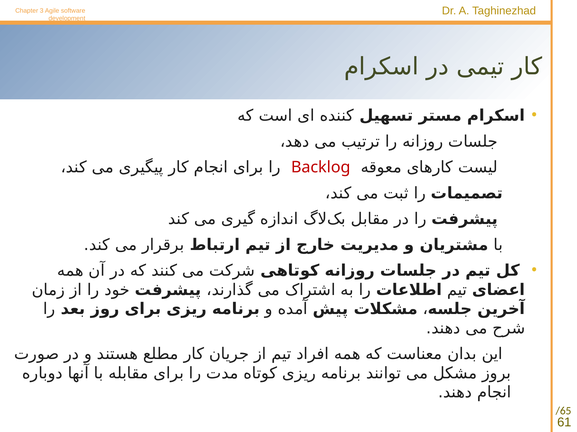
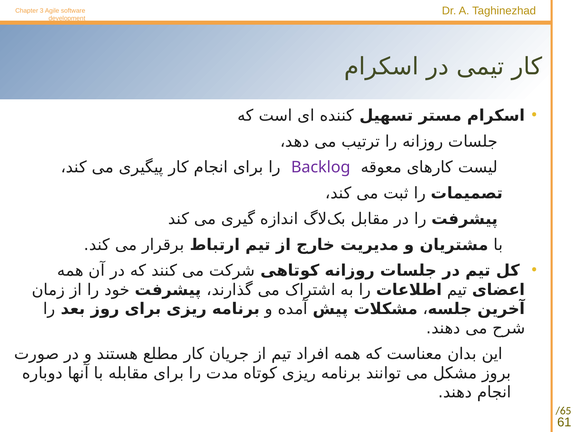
Backlog colour: red -> purple
